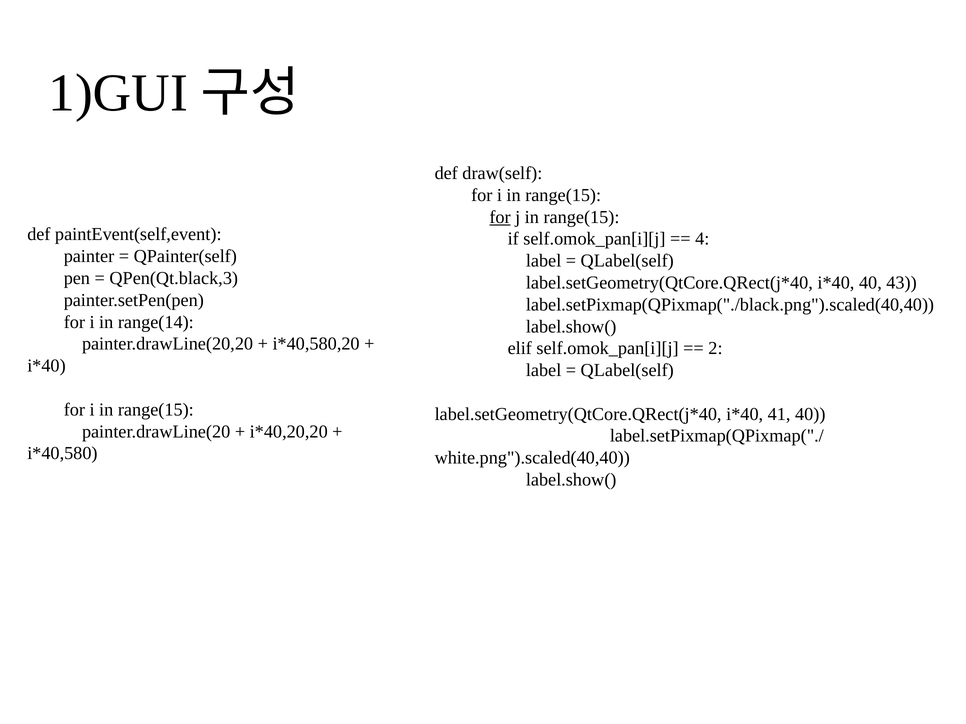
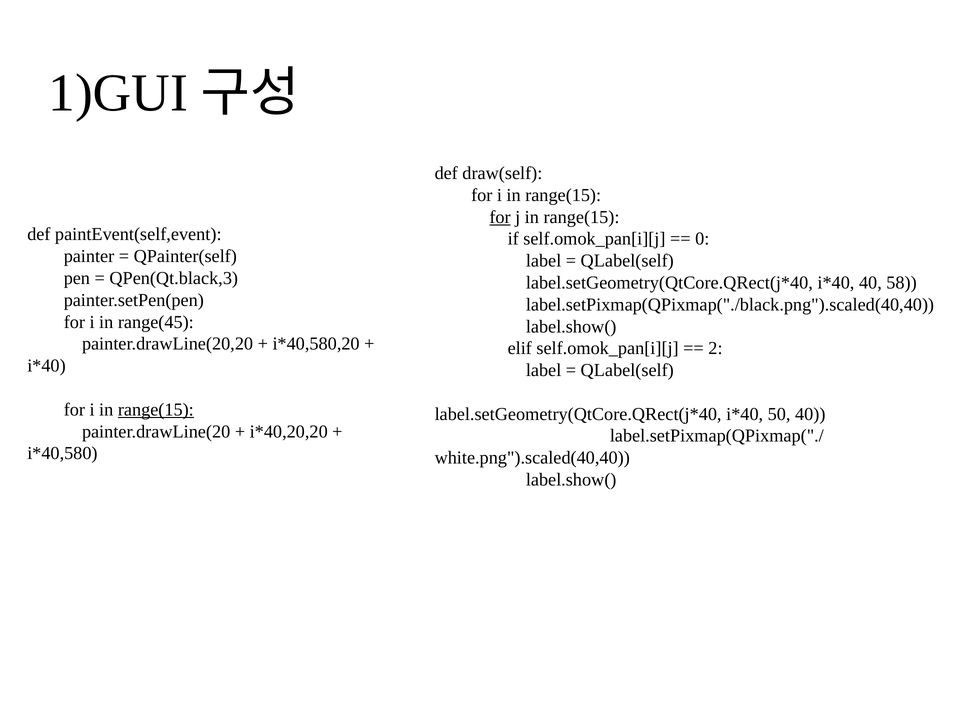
4: 4 -> 0
43: 43 -> 58
range(14: range(14 -> range(45
range(15 at (156, 410) underline: none -> present
41: 41 -> 50
